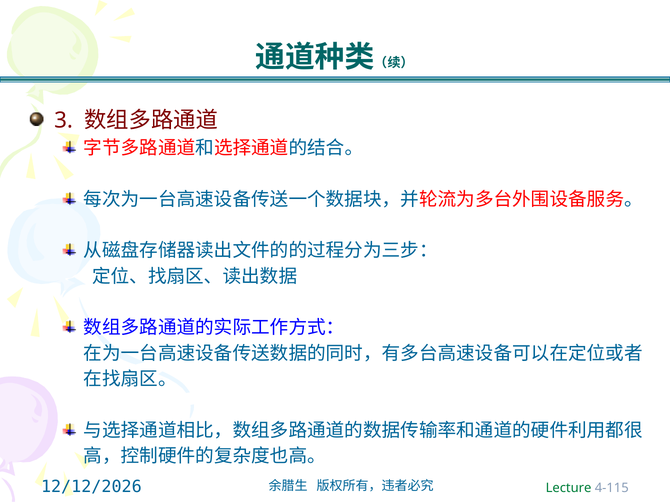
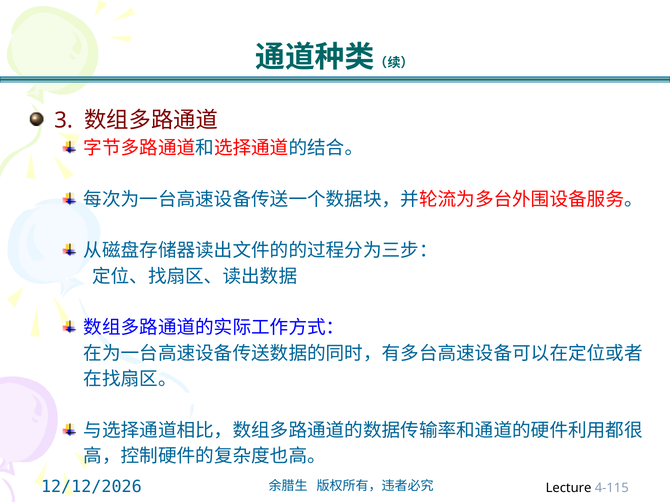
Lecture colour: green -> black
